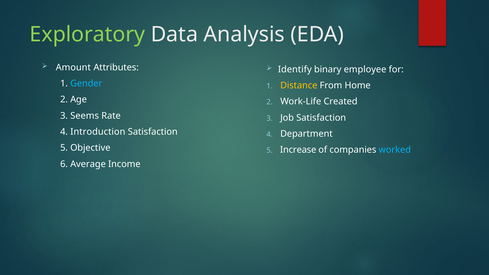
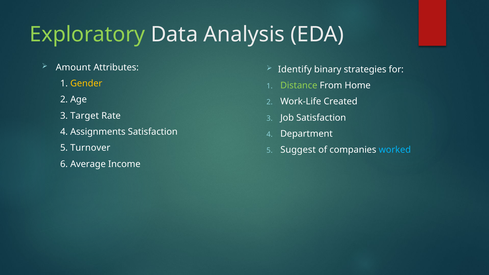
employee: employee -> strategies
Gender colour: light blue -> yellow
Distance colour: yellow -> light green
Seems: Seems -> Target
Introduction: Introduction -> Assignments
Objective: Objective -> Turnover
Increase: Increase -> Suggest
